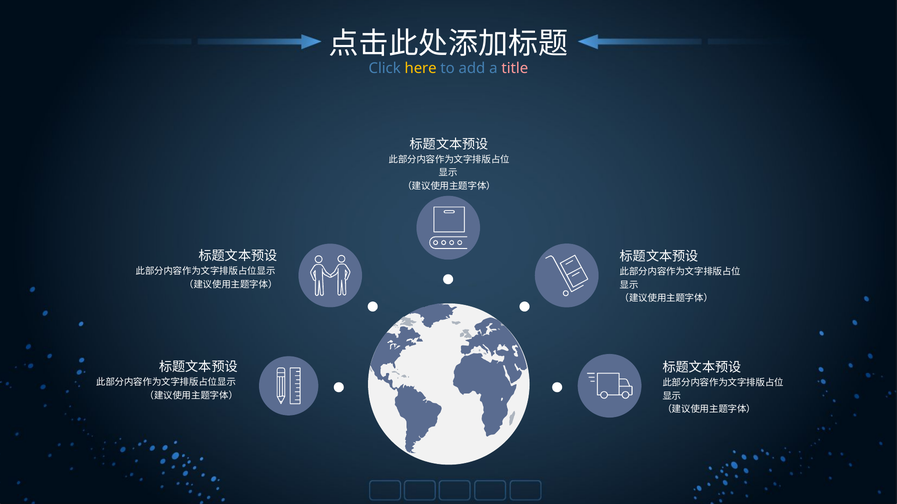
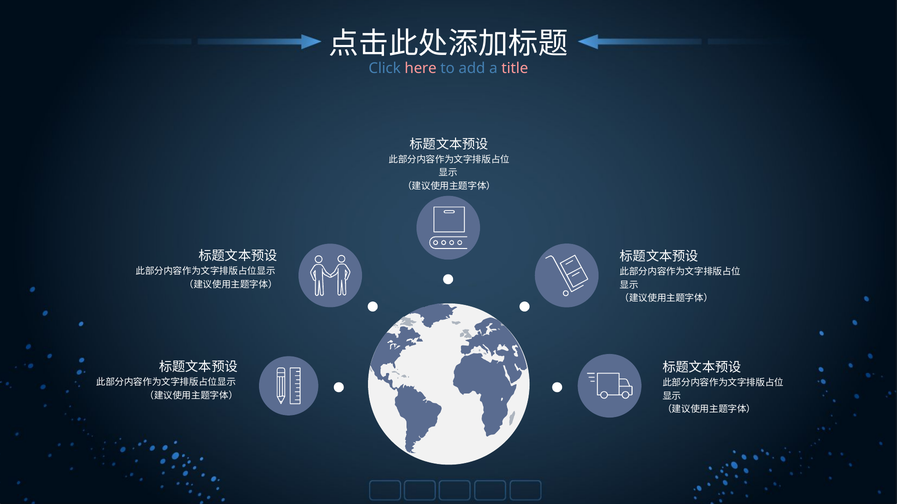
here colour: yellow -> pink
